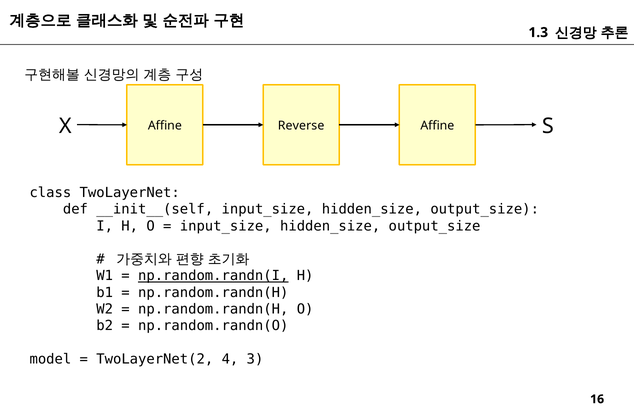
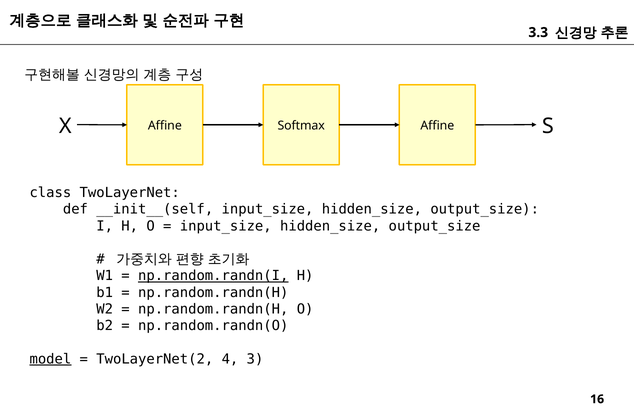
1.3: 1.3 -> 3.3
Reverse: Reverse -> Softmax
model underline: none -> present
